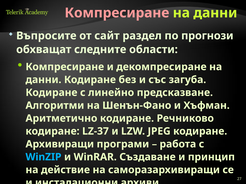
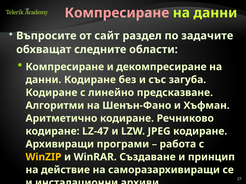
прогнози: прогнози -> задачите
LZ-37: LZ-37 -> LZ-47
WinZIP colour: light blue -> yellow
